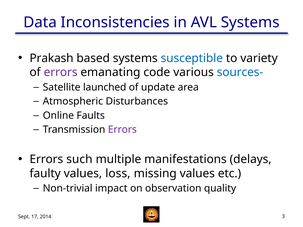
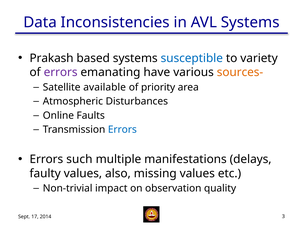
code: code -> have
sources- colour: blue -> orange
launched: launched -> available
update: update -> priority
Errors at (122, 130) colour: purple -> blue
loss: loss -> also
